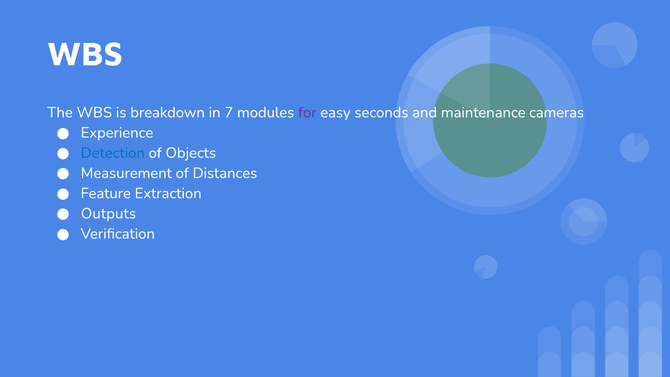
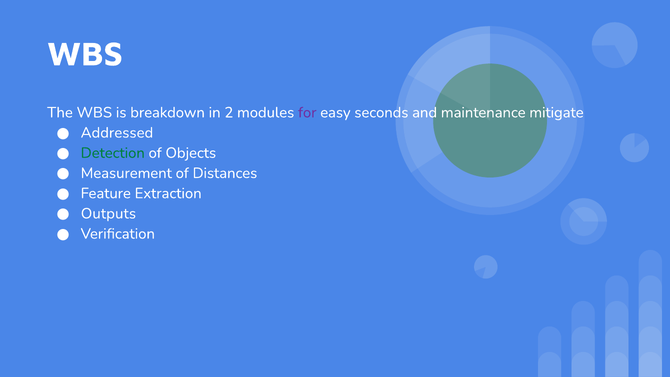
7: 7 -> 2
cameras: cameras -> mitigate
Experience: Experience -> Addressed
Detection colour: blue -> green
